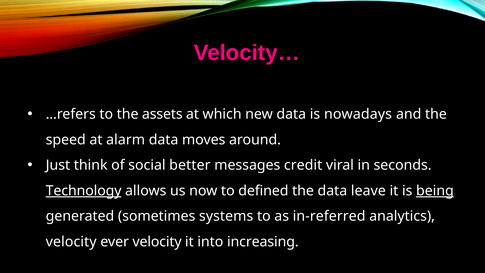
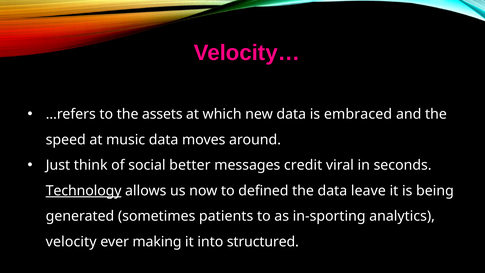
nowadays: nowadays -> embraced
alarm: alarm -> music
being underline: present -> none
systems: systems -> patients
in-referred: in-referred -> in-sporting
ever velocity: velocity -> making
increasing: increasing -> structured
